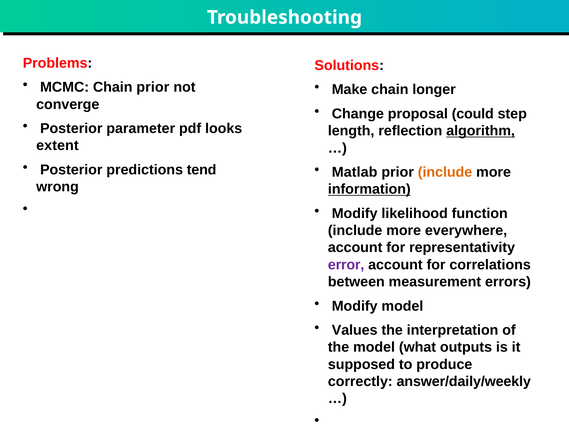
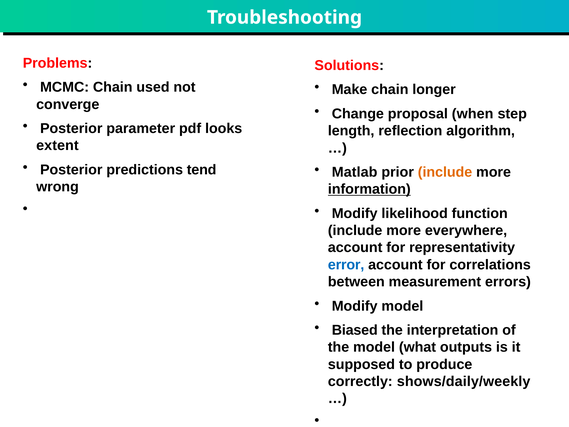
Chain prior: prior -> used
could: could -> when
algorithm underline: present -> none
error colour: purple -> blue
Values: Values -> Biased
answer/daily/weekly: answer/daily/weekly -> shows/daily/weekly
